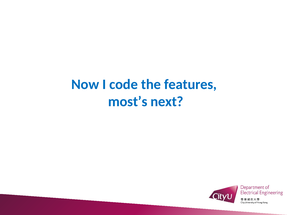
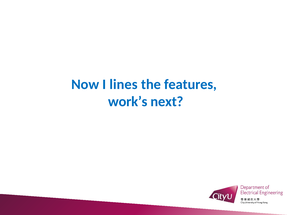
code: code -> lines
most’s: most’s -> work’s
